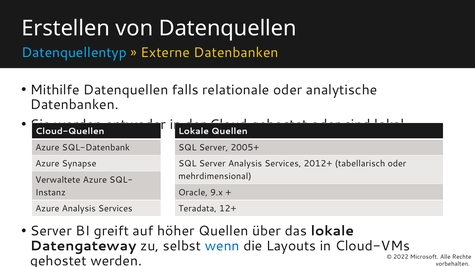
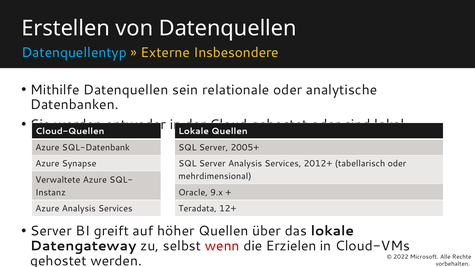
Externe Datenbanken: Datenbanken -> Insbesondere
falls: falls -> sein
wenn colour: blue -> red
Layouts: Layouts -> Erzielen
